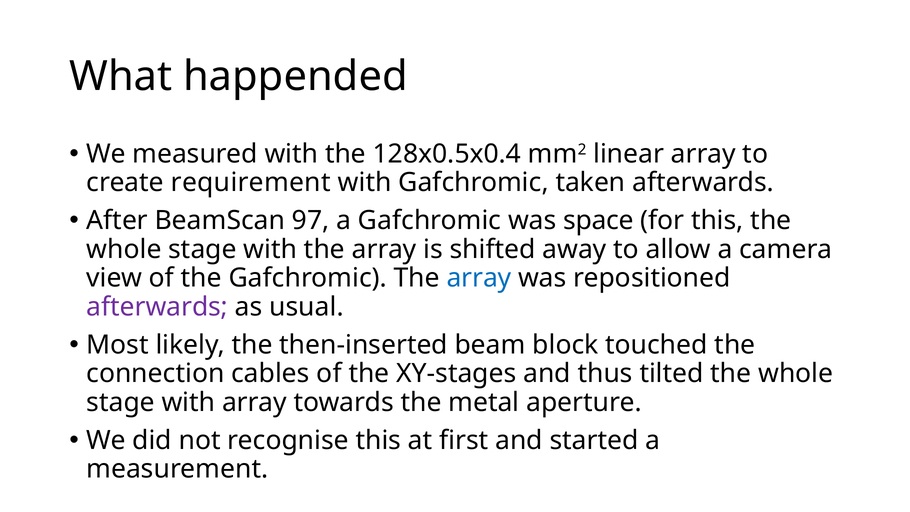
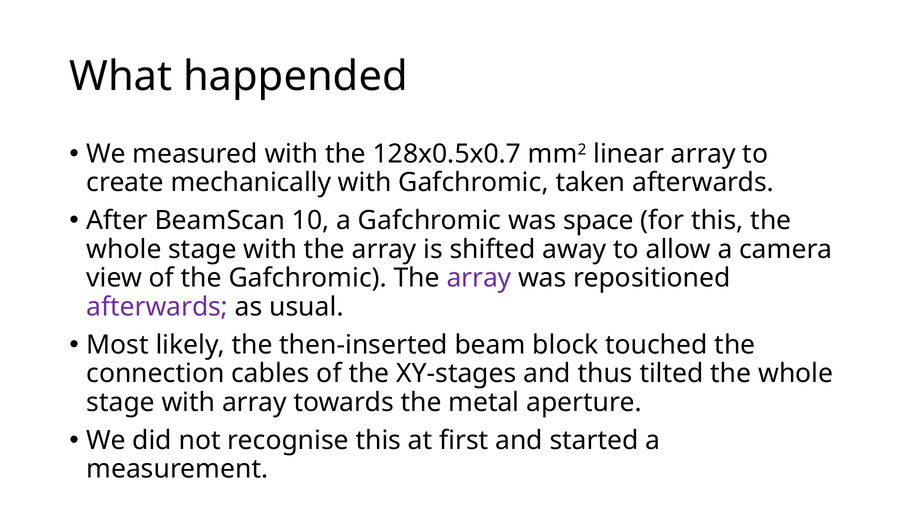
128x0.5x0.4: 128x0.5x0.4 -> 128x0.5x0.7
requirement: requirement -> mechanically
97: 97 -> 10
array at (479, 278) colour: blue -> purple
